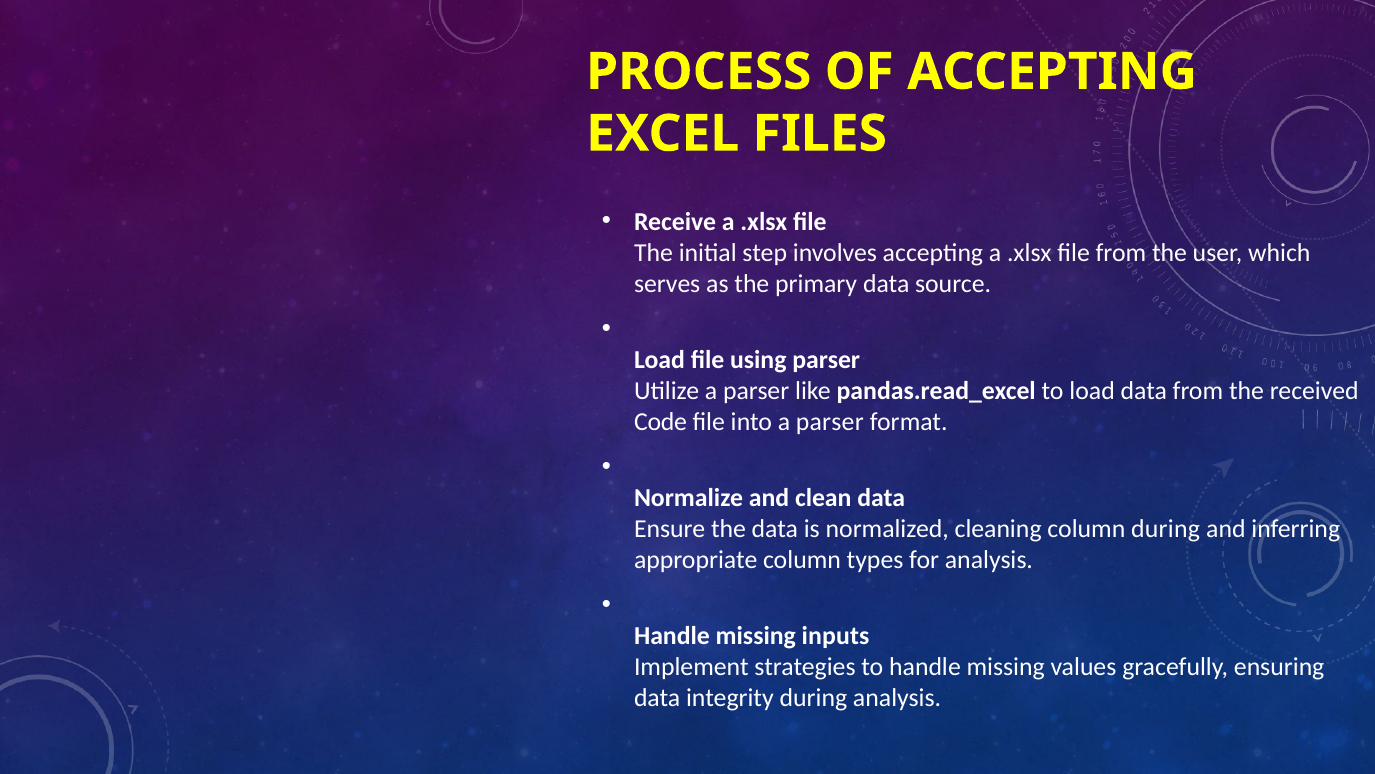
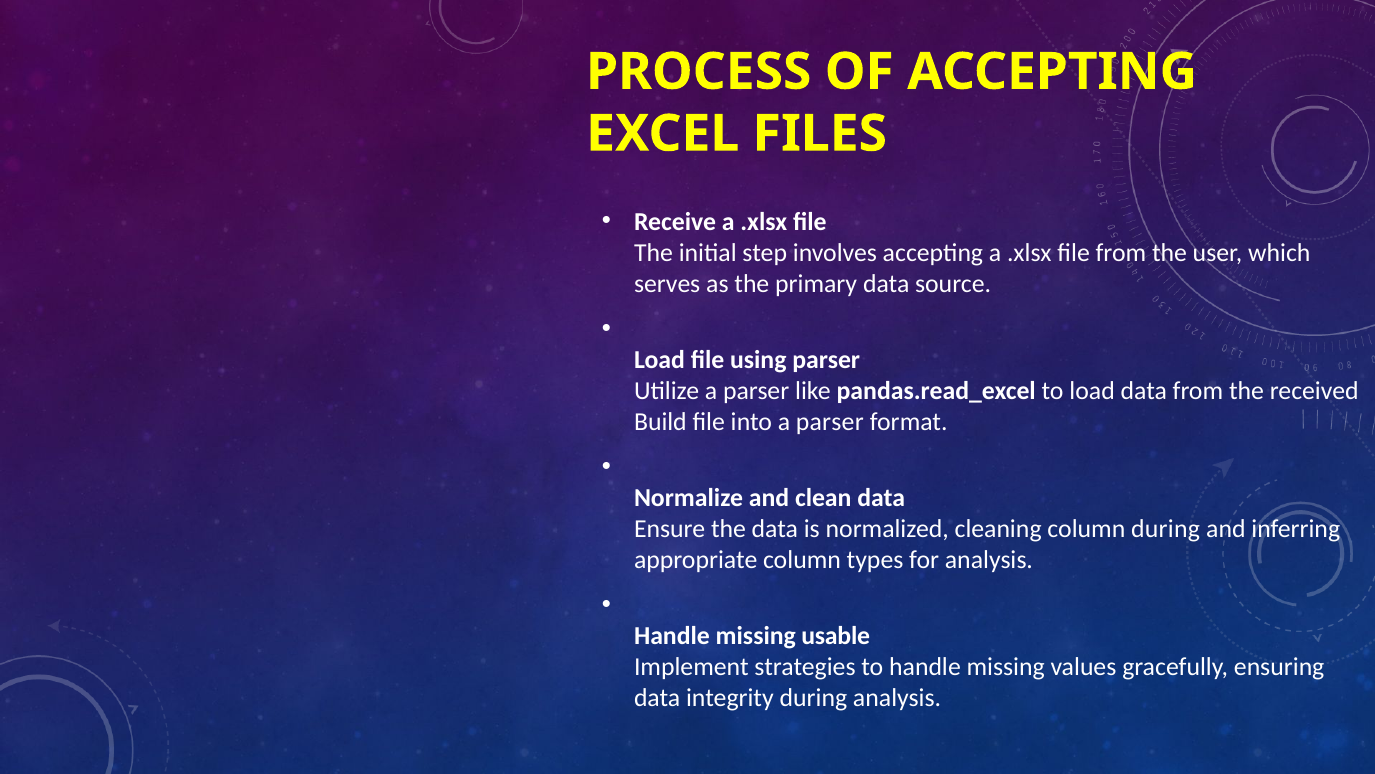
Code: Code -> Build
inputs: inputs -> usable
